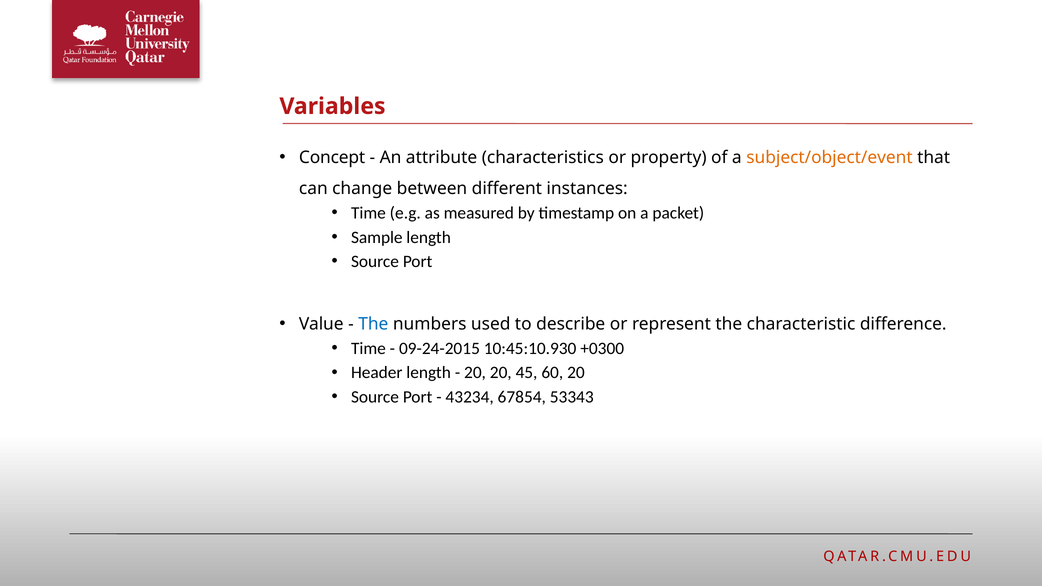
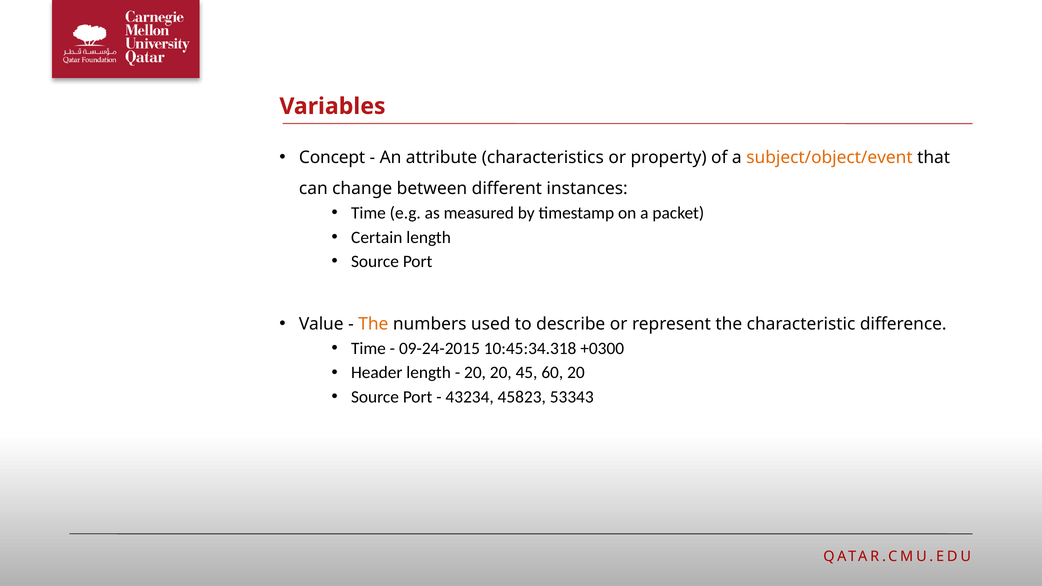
Sample: Sample -> Certain
The at (373, 324) colour: blue -> orange
10:45:10.930: 10:45:10.930 -> 10:45:34.318
67854: 67854 -> 45823
